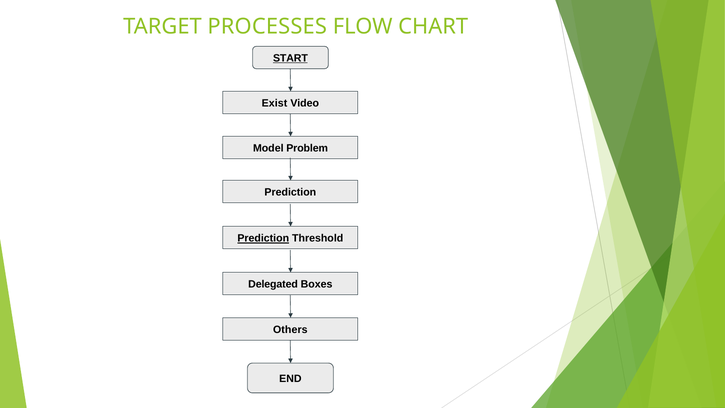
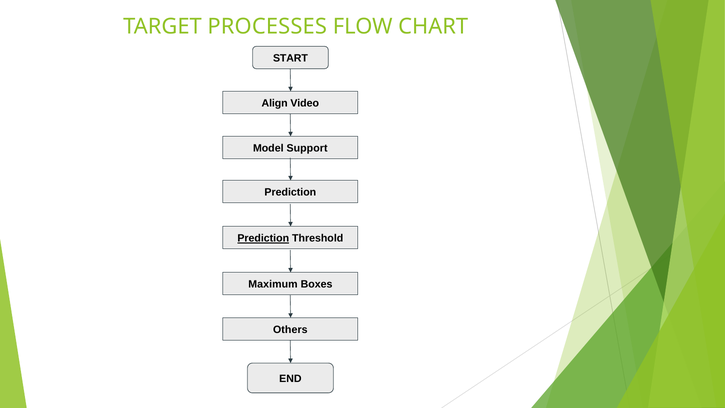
START underline: present -> none
Exist: Exist -> Align
Problem: Problem -> Support
Delegated: Delegated -> Maximum
